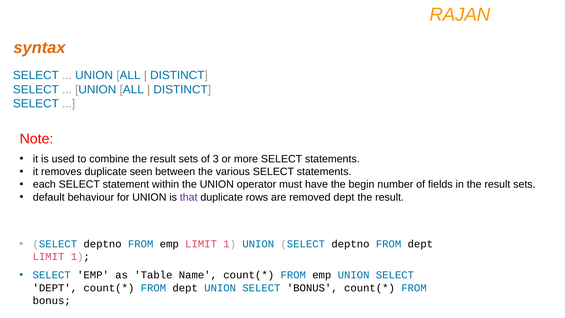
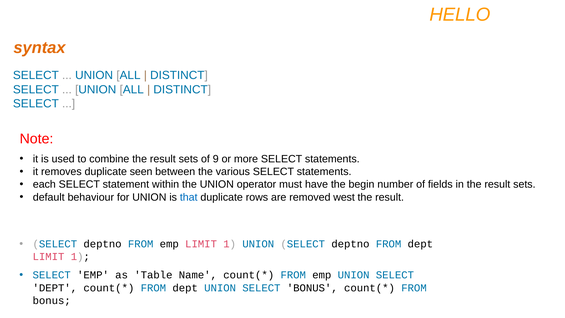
RAJAN: RAJAN -> HELLO
3: 3 -> 9
that colour: purple -> blue
removed dept: dept -> west
